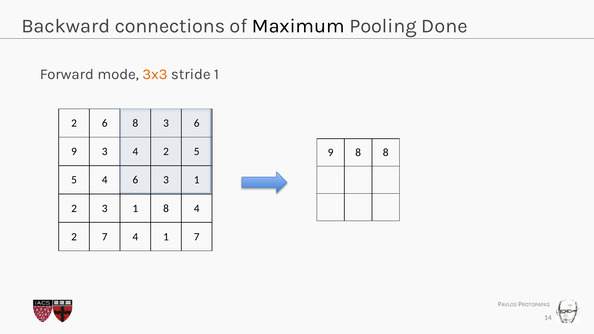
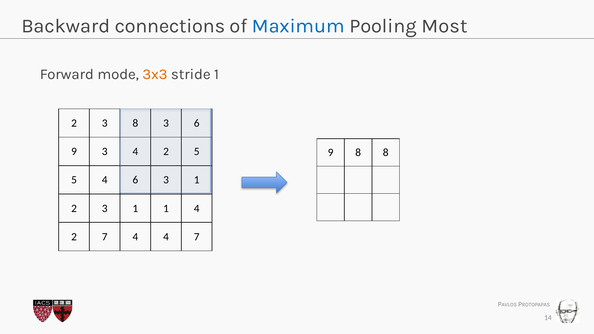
Maximum colour: black -> blue
Done: Done -> Most
6 at (105, 123): 6 -> 3
1 8: 8 -> 1
4 1: 1 -> 4
